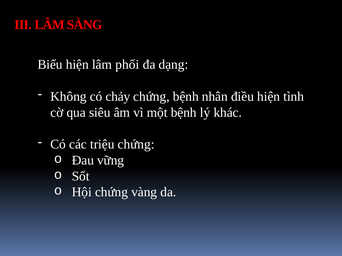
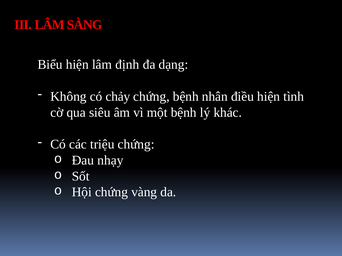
phối: phối -> định
vững: vững -> nhạy
